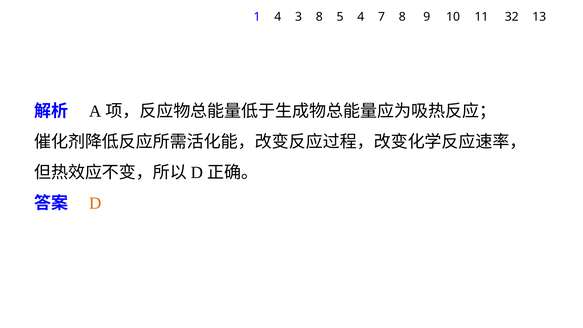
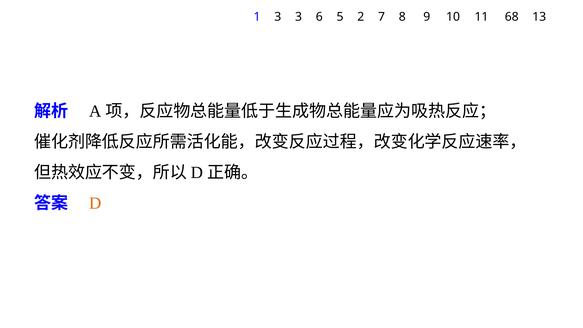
1 4: 4 -> 3
3 8: 8 -> 6
5 4: 4 -> 2
32: 32 -> 68
